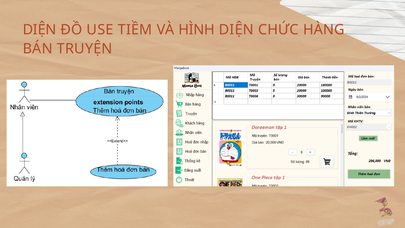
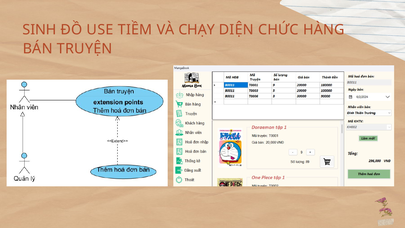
DIỆN at (40, 30): DIỆN -> SINH
HÌNH: HÌNH -> CHẠY
